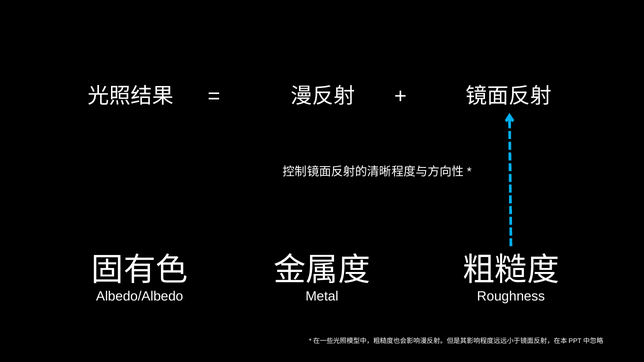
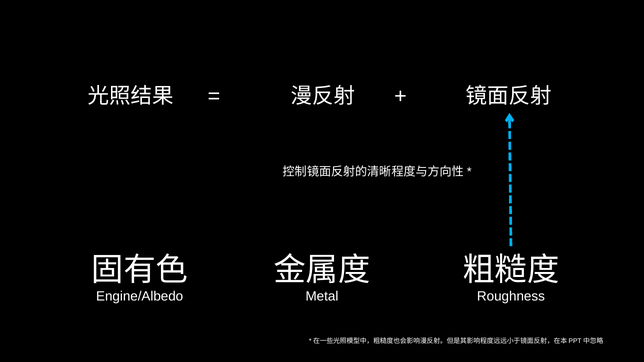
Albedo/Albedo: Albedo/Albedo -> Engine/Albedo
